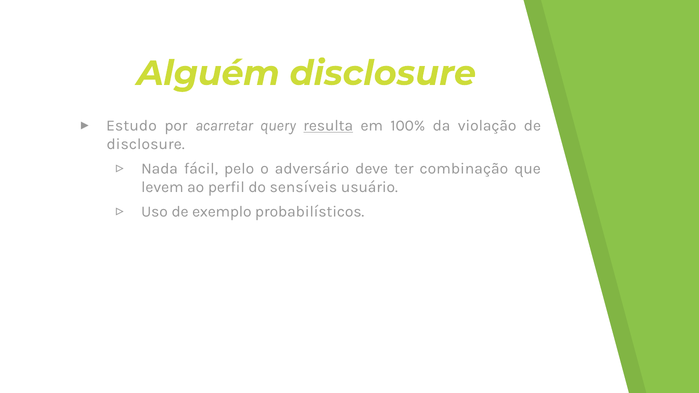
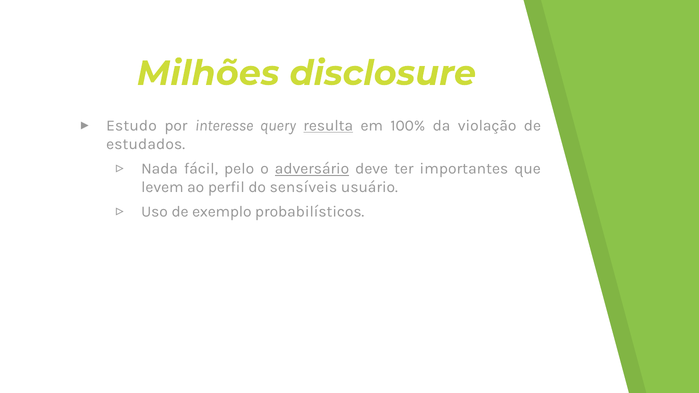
Alguém: Alguém -> Milhões
acarretar: acarretar -> interesse
disclosure at (146, 144): disclosure -> estudados
adversário underline: none -> present
combinação: combinação -> importantes
